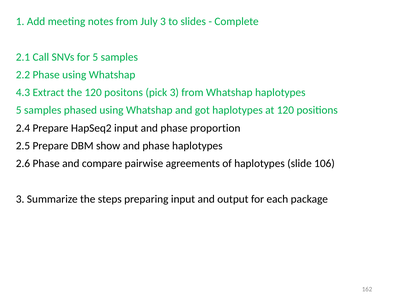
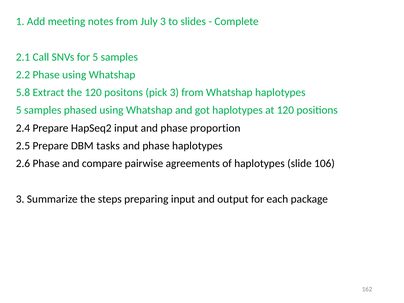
4.3: 4.3 -> 5.8
show: show -> tasks
